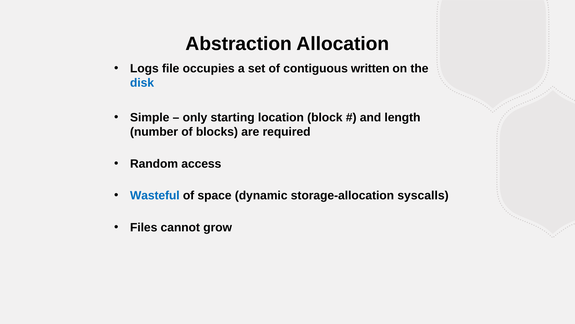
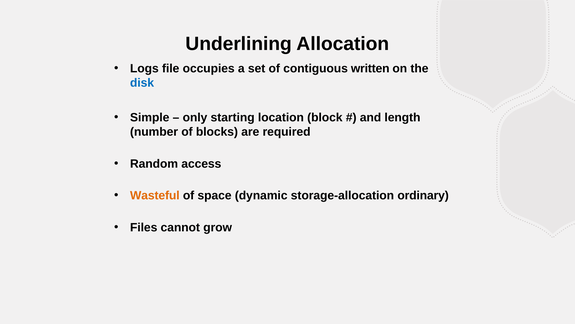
Abstraction: Abstraction -> Underlining
Wasteful colour: blue -> orange
syscalls: syscalls -> ordinary
